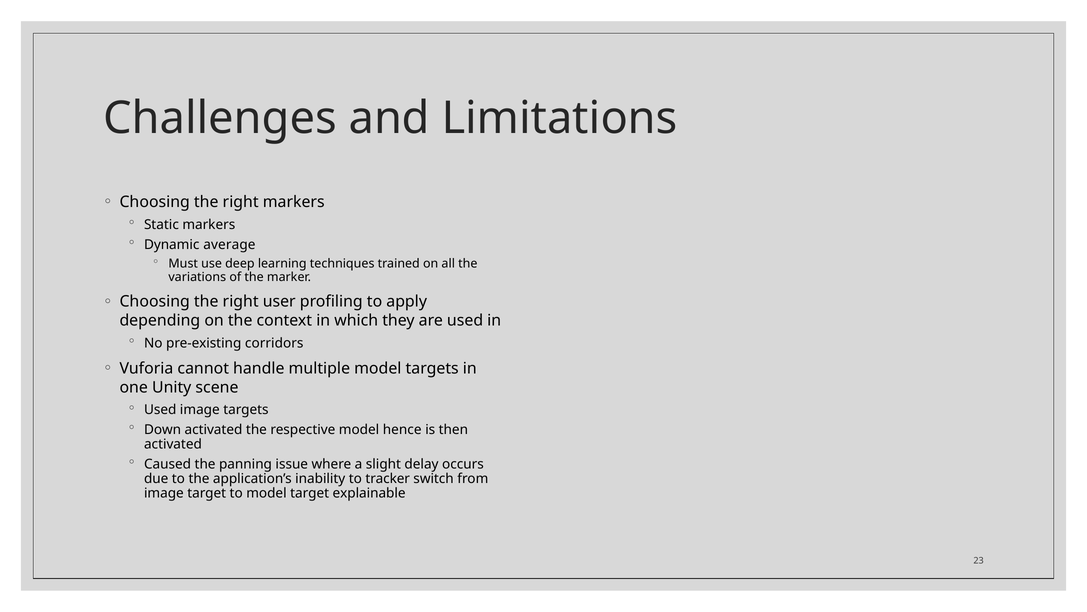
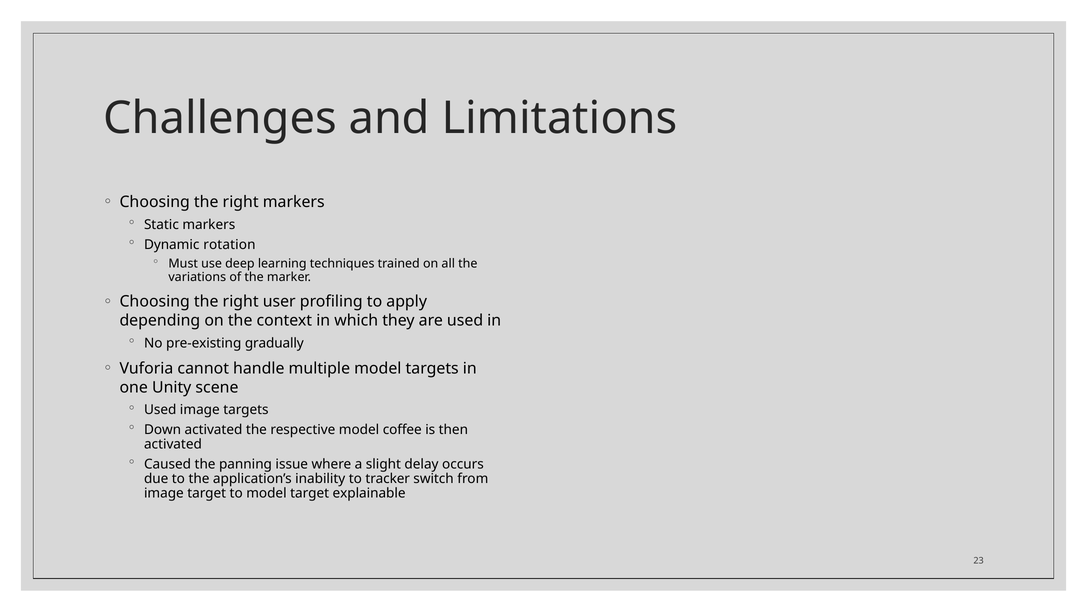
average: average -> rotation
corridors: corridors -> gradually
hence: hence -> coffee
